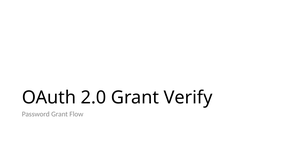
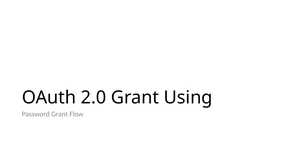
Verify: Verify -> Using
